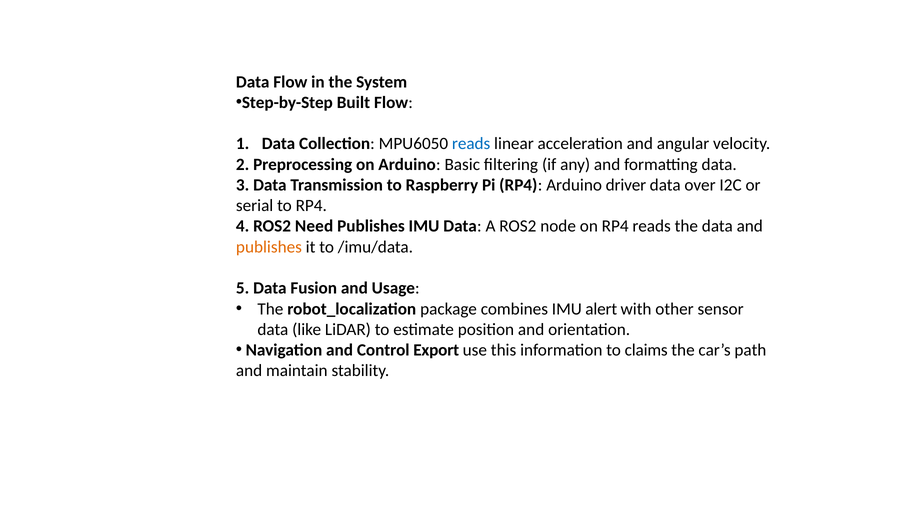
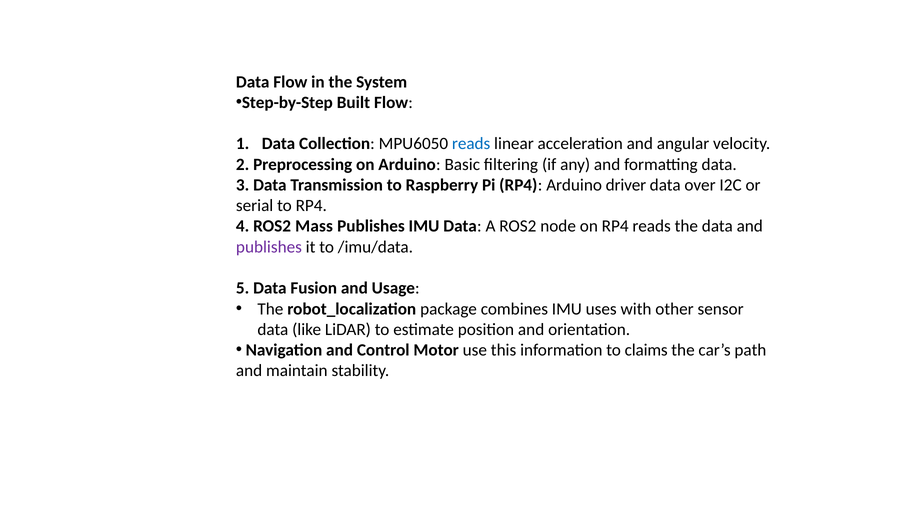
Need: Need -> Mass
publishes at (269, 247) colour: orange -> purple
alert: alert -> uses
Export: Export -> Motor
